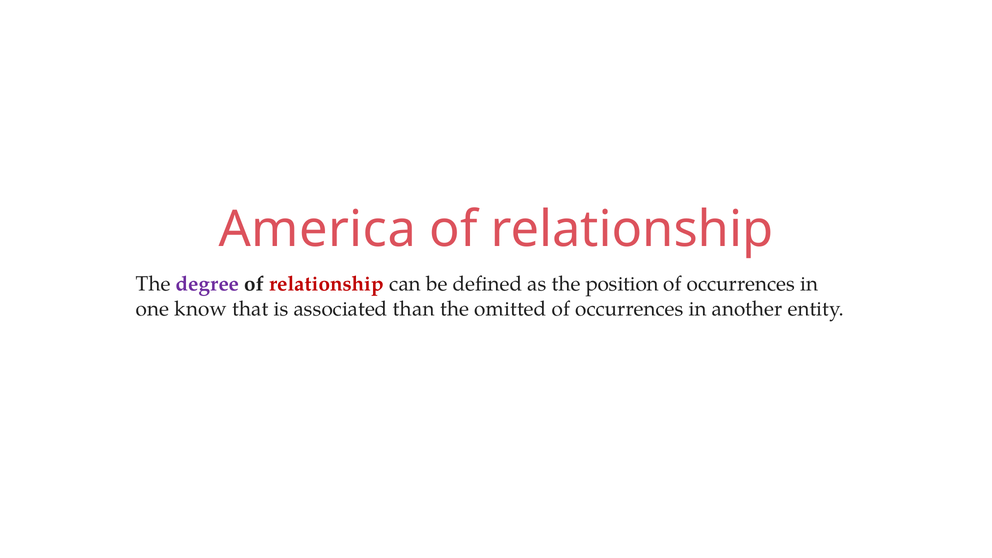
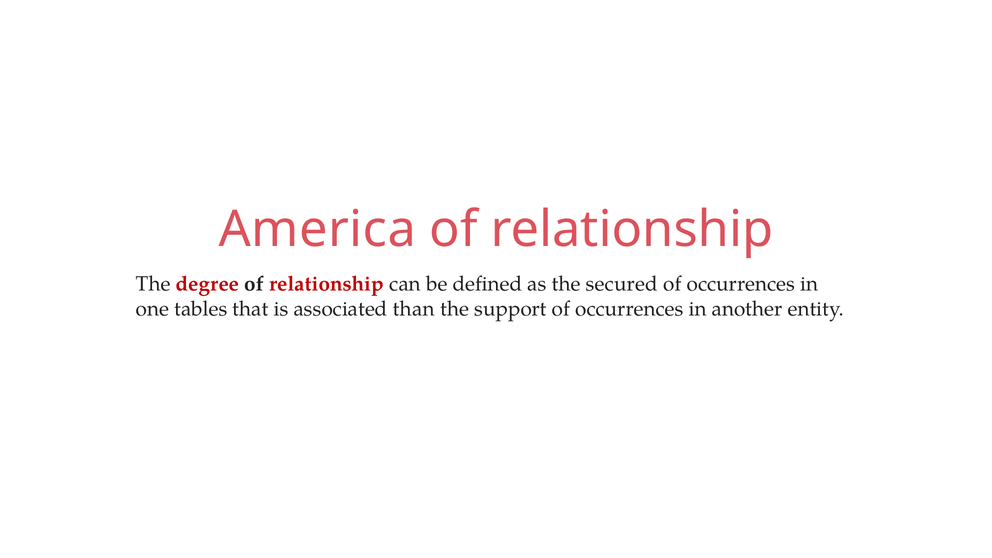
degree colour: purple -> red
position: position -> secured
know: know -> tables
omitted: omitted -> support
